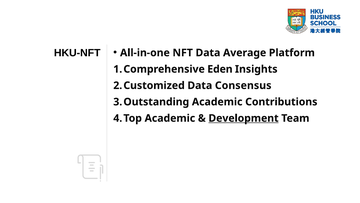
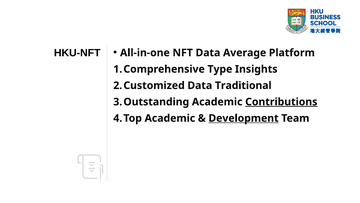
Eden: Eden -> Type
Consensus: Consensus -> Traditional
Contributions underline: none -> present
